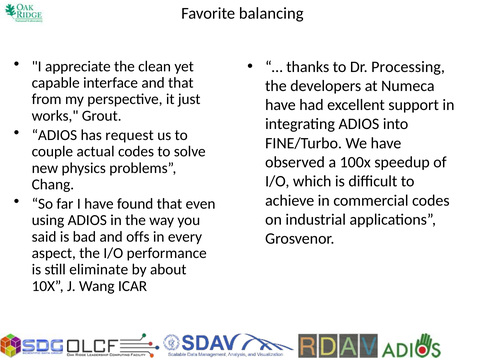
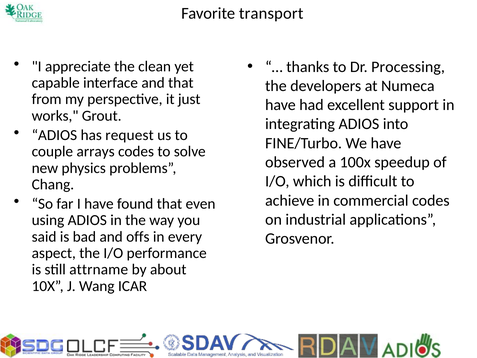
balancing: balancing -> transport
actual: actual -> arrays
eliminate: eliminate -> attrname
